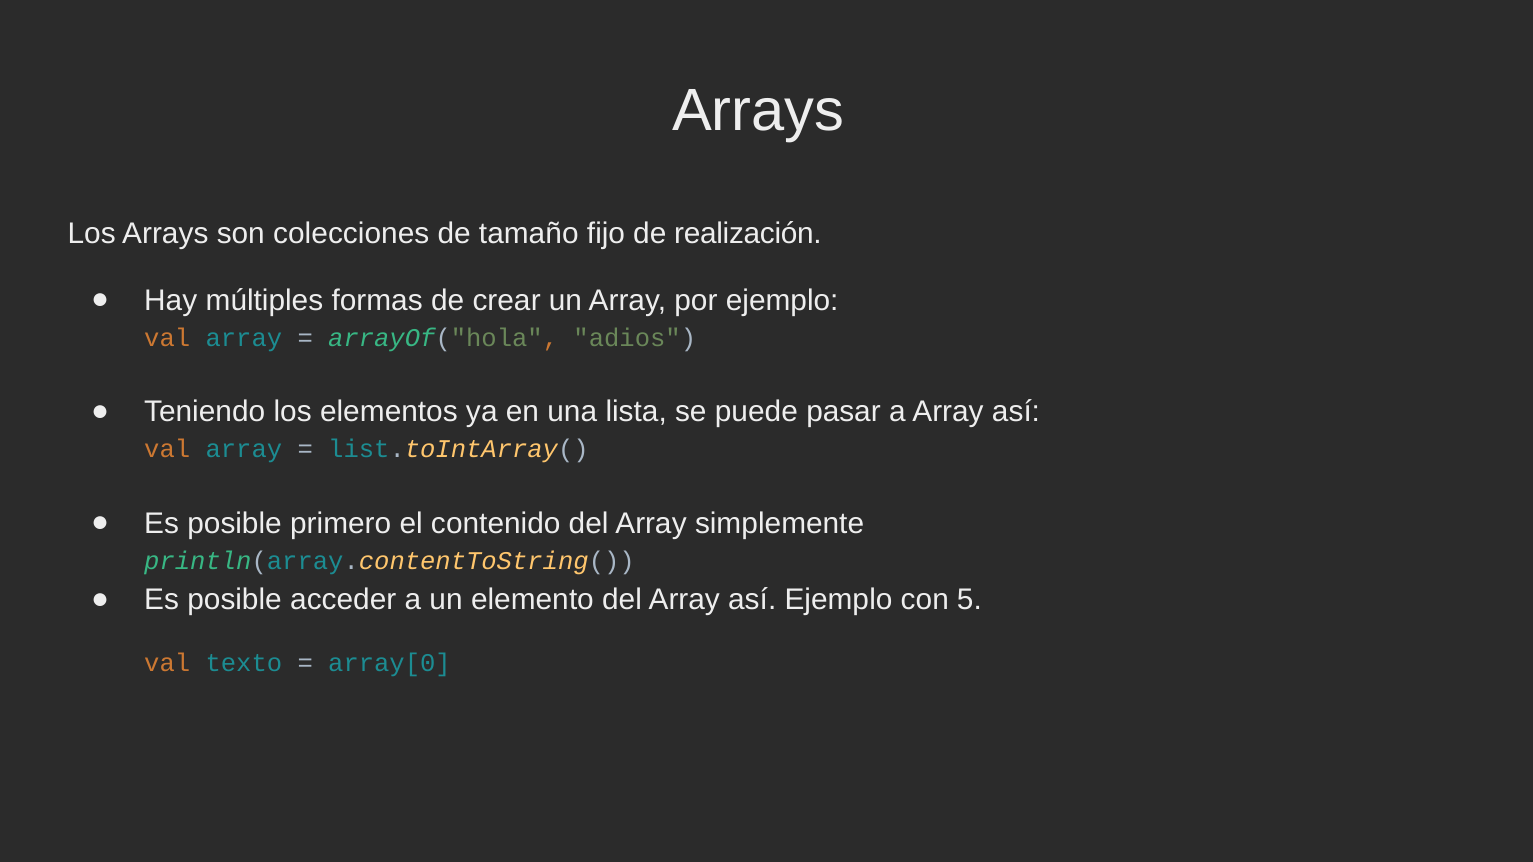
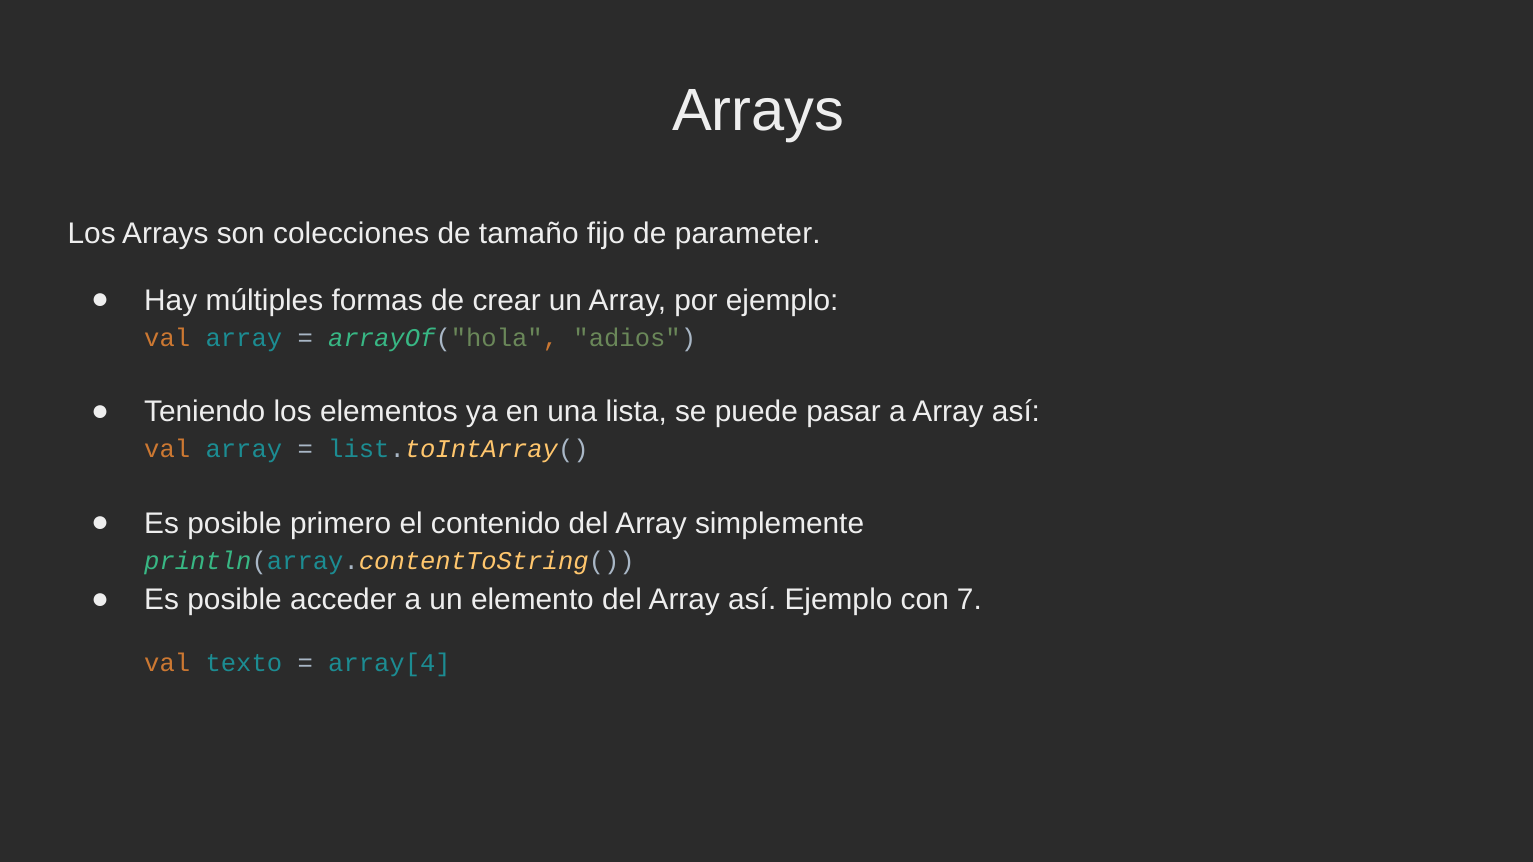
realización: realización -> parameter
5: 5 -> 7
array[0: array[0 -> array[4
